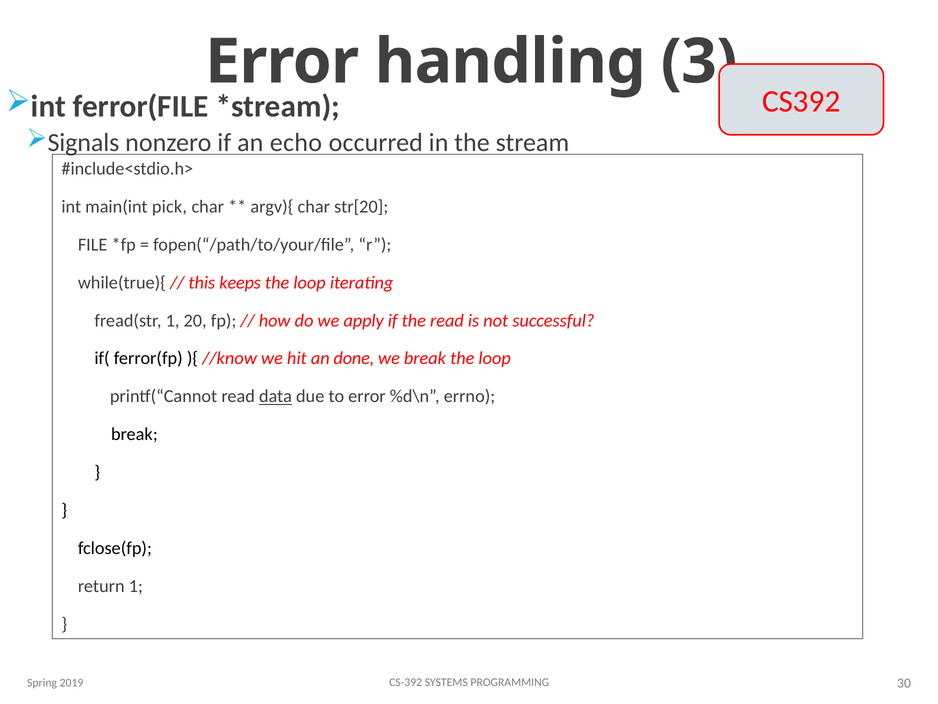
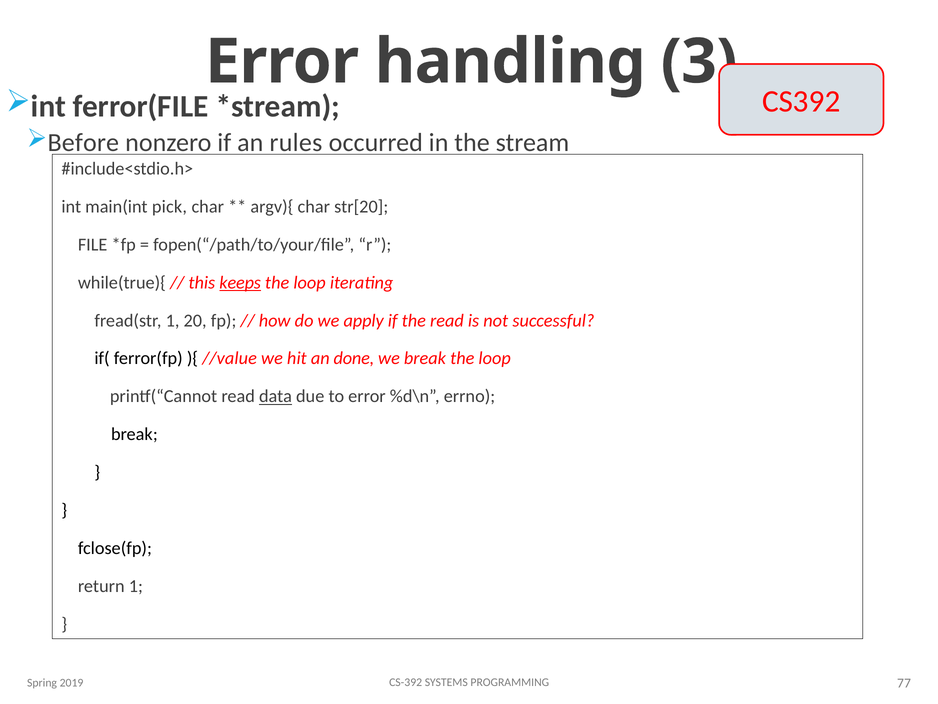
Signals: Signals -> Before
echo: echo -> rules
keeps underline: none -> present
//know: //know -> //value
30: 30 -> 77
